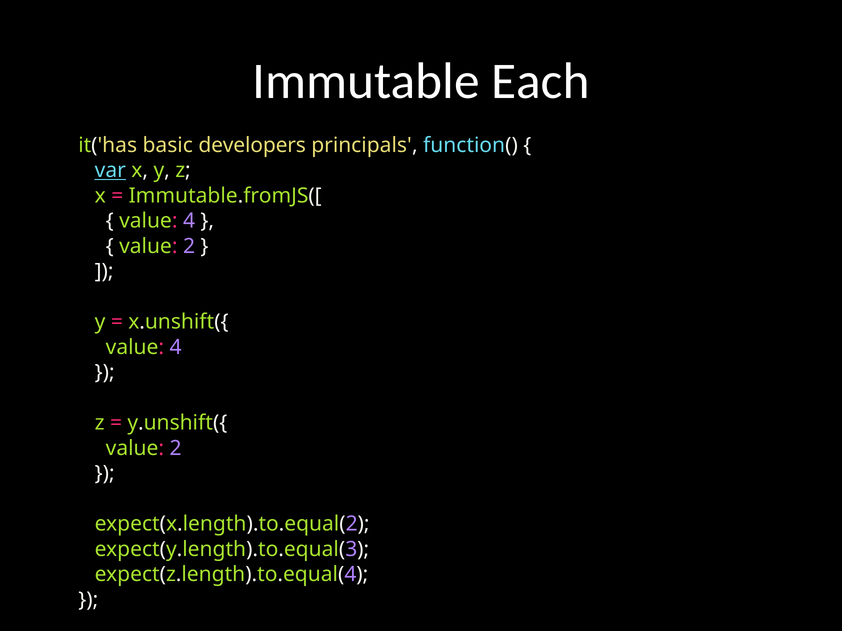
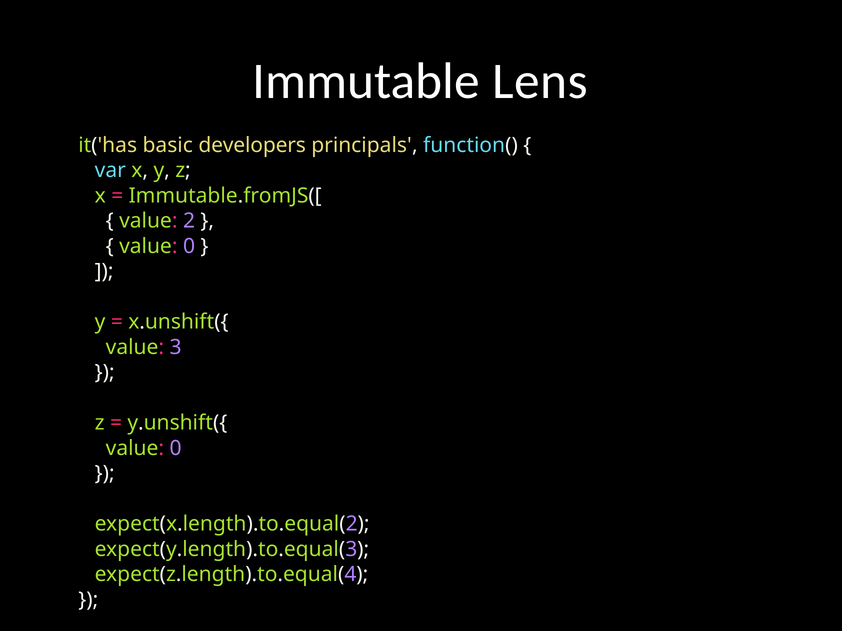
Each: Each -> Lens
var underline: present -> none
4 at (189, 221): 4 -> 2
2 at (189, 246): 2 -> 0
4 at (176, 347): 4 -> 3
2 at (176, 449): 2 -> 0
